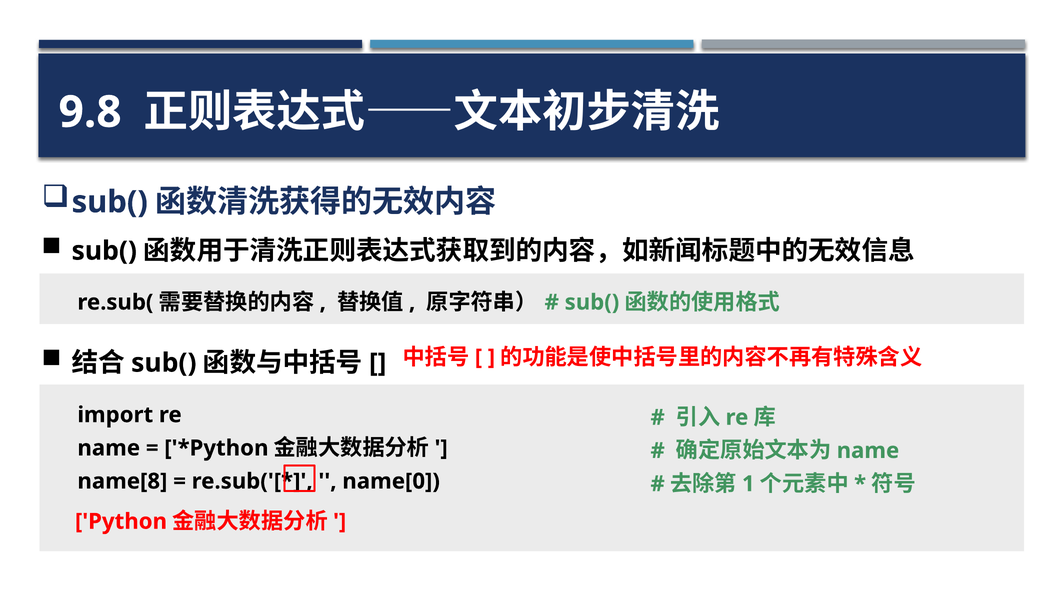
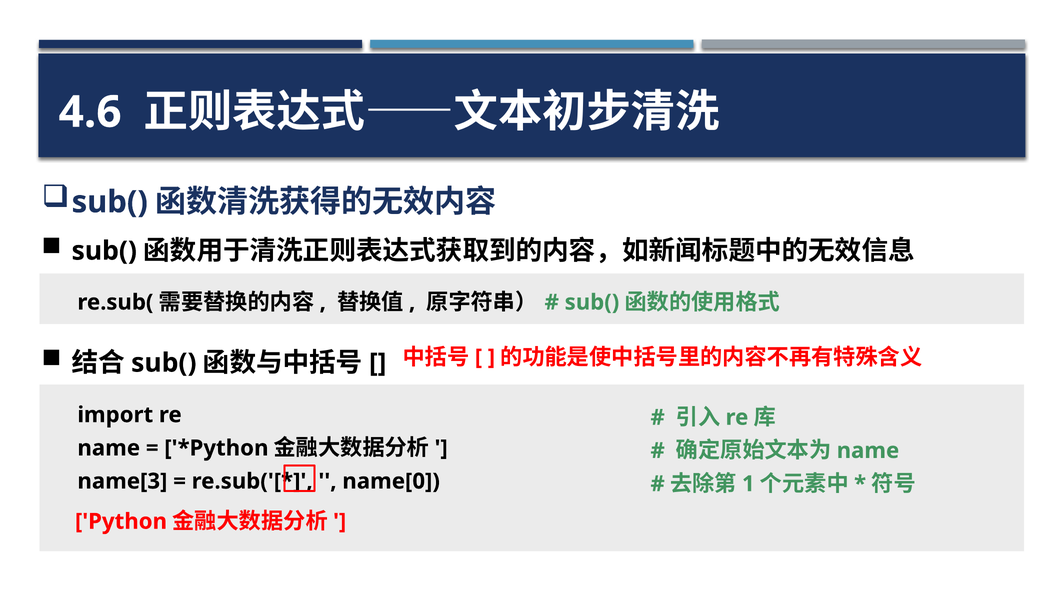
9.8: 9.8 -> 4.6
name[8: name[8 -> name[3
